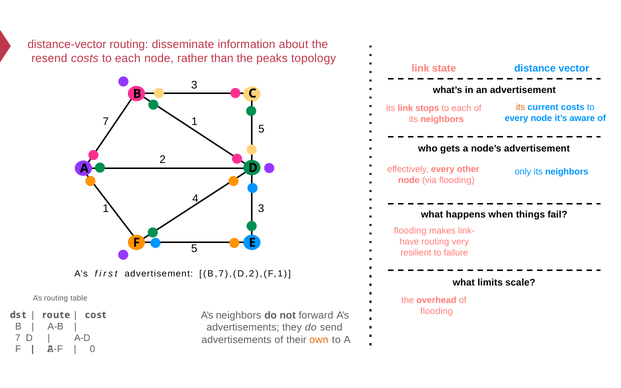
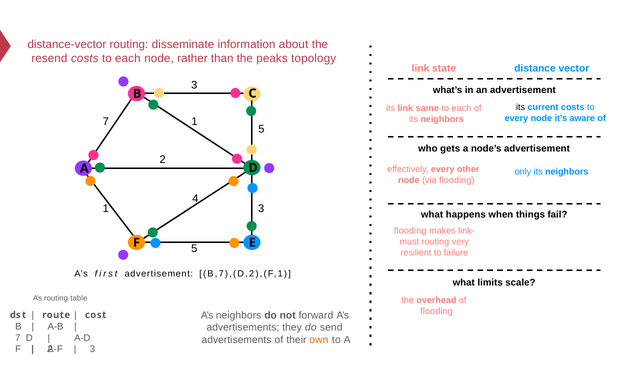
its at (521, 107) colour: orange -> black
stops: stops -> same
have: have -> must
0 at (93, 349): 0 -> 3
